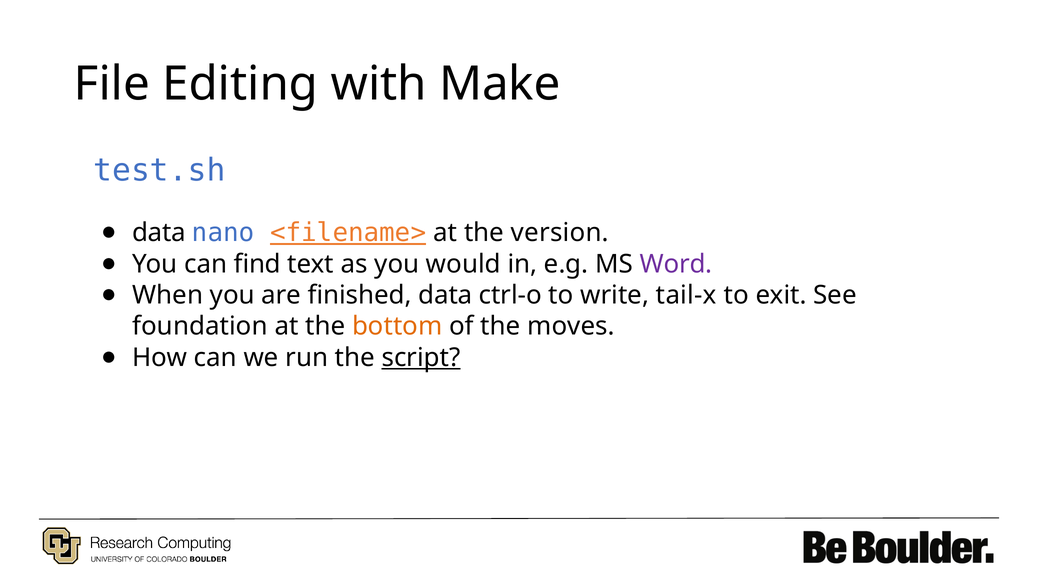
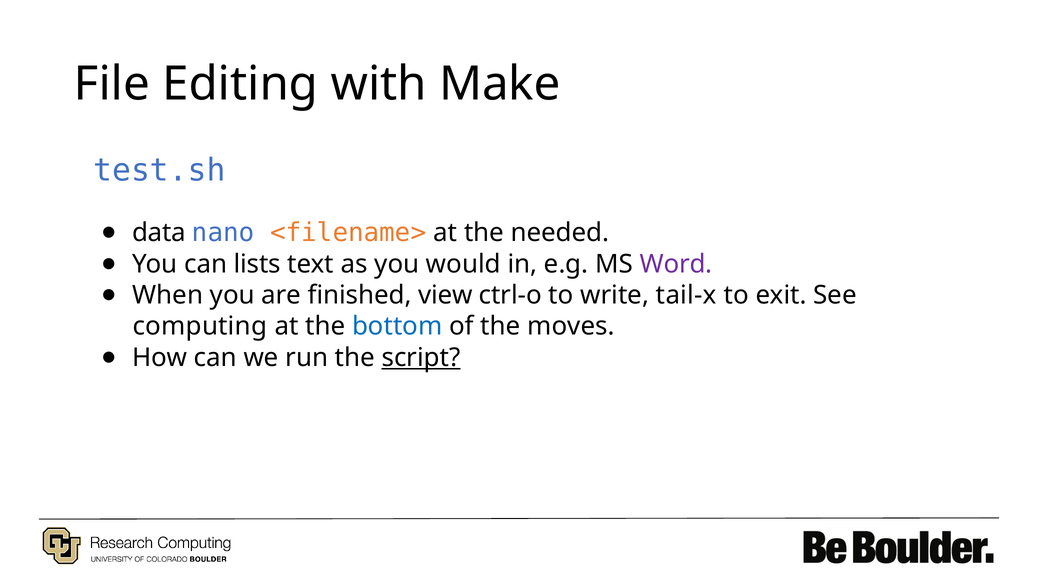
<filename> underline: present -> none
version: version -> needed
find: find -> lists
finished data: data -> view
foundation: foundation -> computing
bottom colour: orange -> blue
